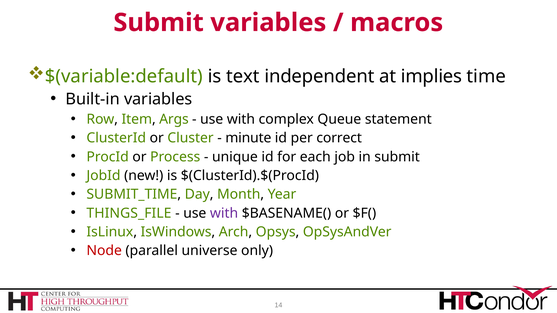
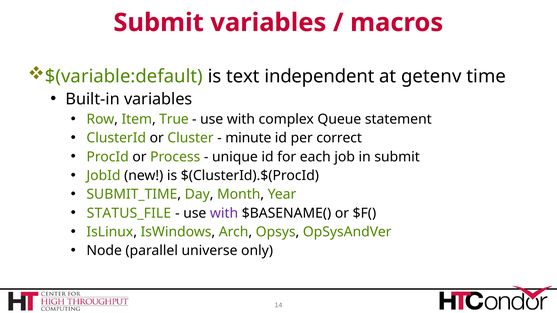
implies: implies -> getenv
Args: Args -> True
THINGS_FILE: THINGS_FILE -> STATUS_FILE
Node colour: red -> black
